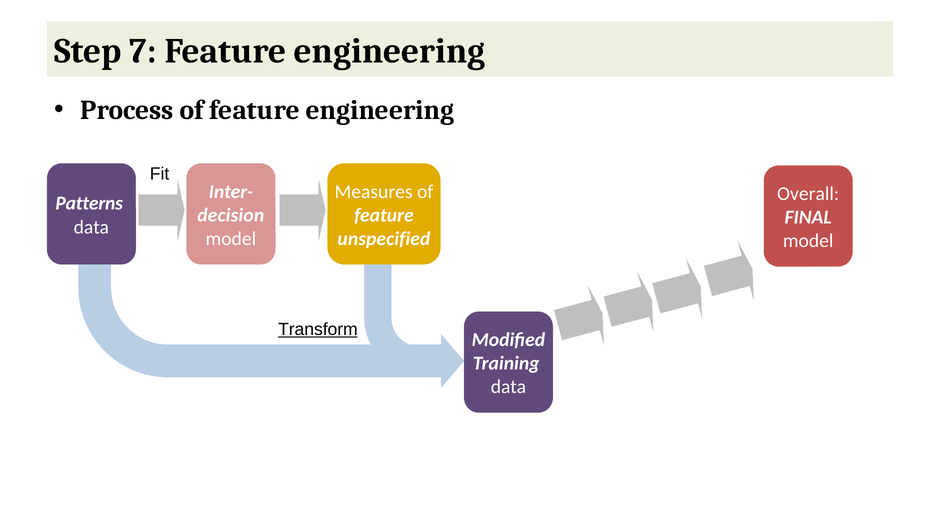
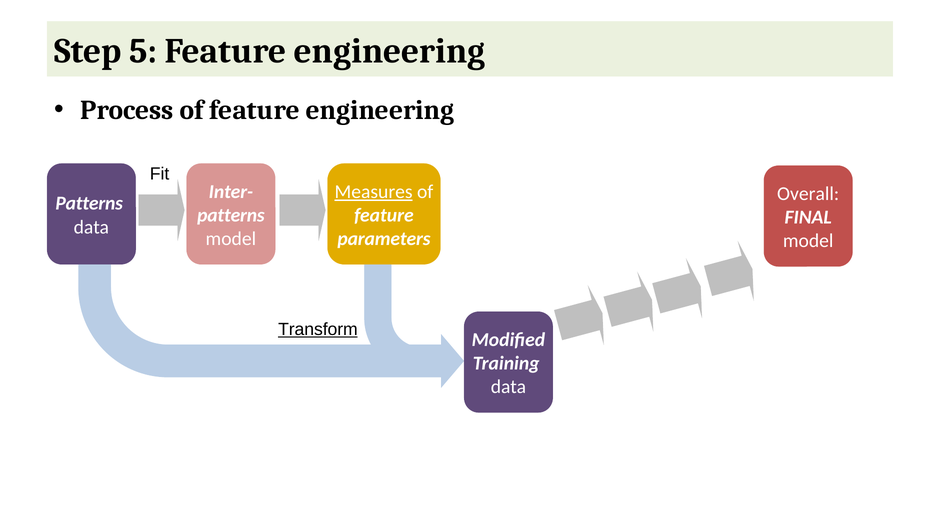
7: 7 -> 5
Measures underline: none -> present
decision at (231, 215): decision -> patterns
unspecified: unspecified -> parameters
